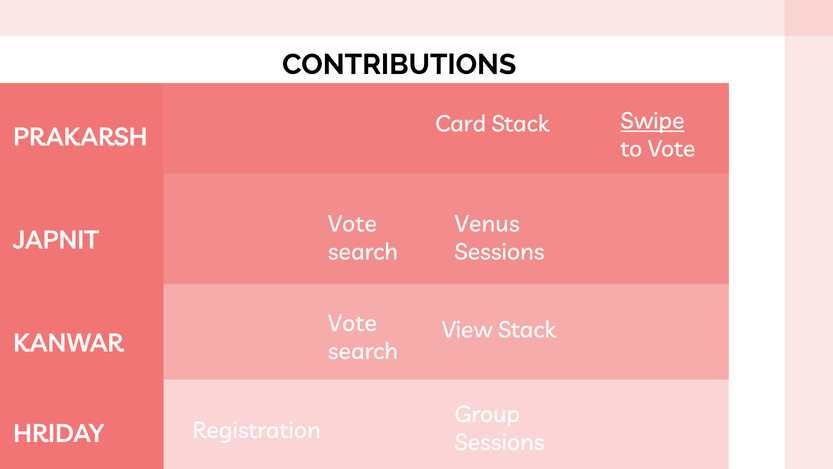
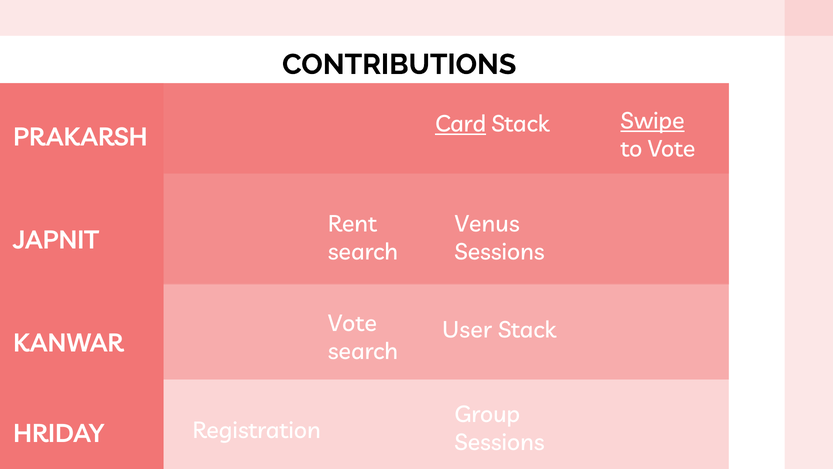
Card underline: none -> present
Vote at (352, 224): Vote -> Rent
View: View -> User
